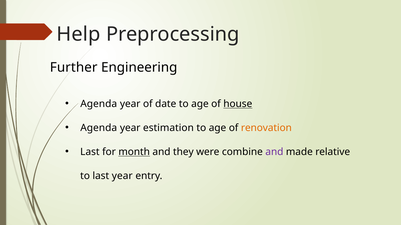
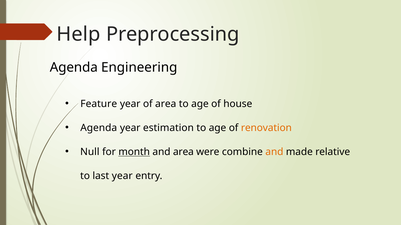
Further at (74, 67): Further -> Agenda
Agenda at (99, 104): Agenda -> Feature
of date: date -> area
house underline: present -> none
Last at (90, 152): Last -> Null
and they: they -> area
and at (274, 152) colour: purple -> orange
